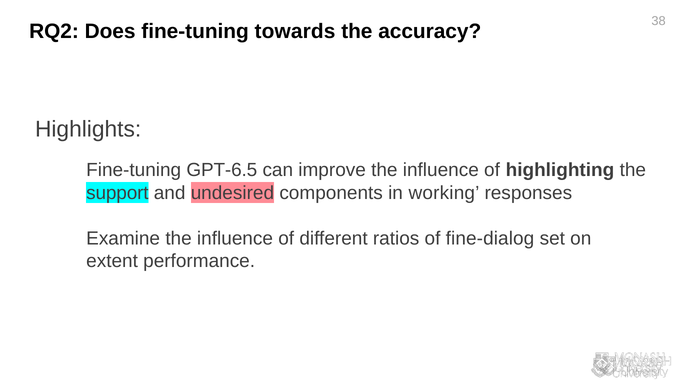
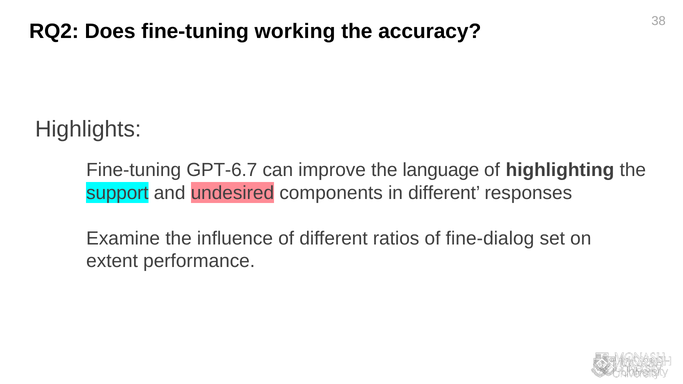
towards: towards -> working
GPT-6.5: GPT-6.5 -> GPT-6.7
improve the influence: influence -> language
in working: working -> different
